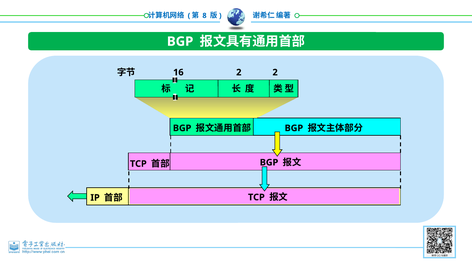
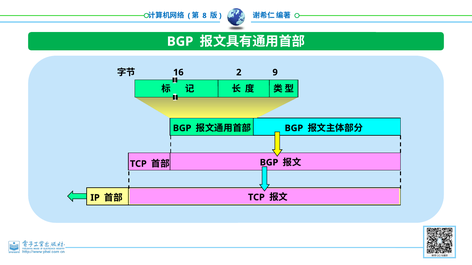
2 2: 2 -> 9
